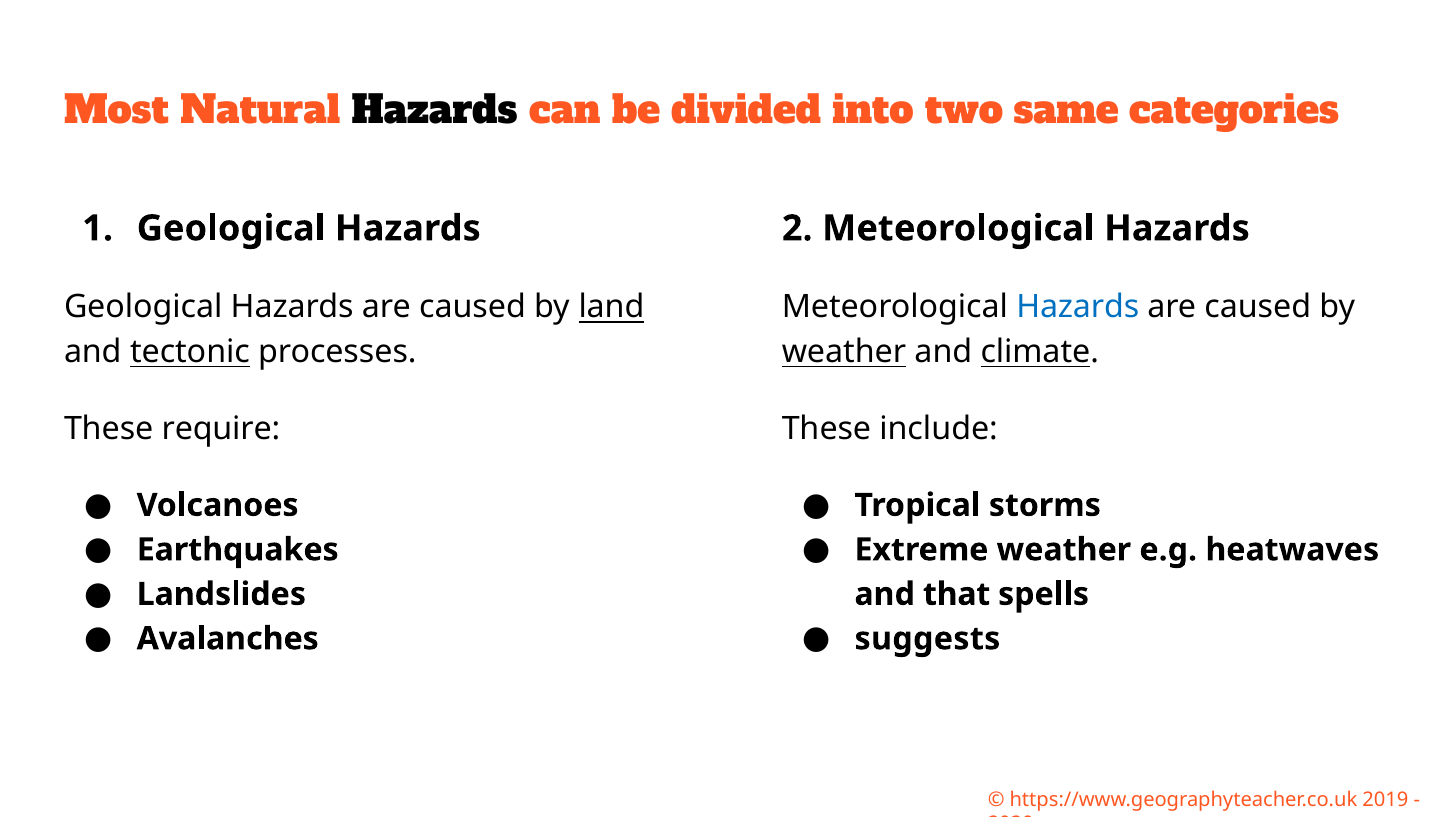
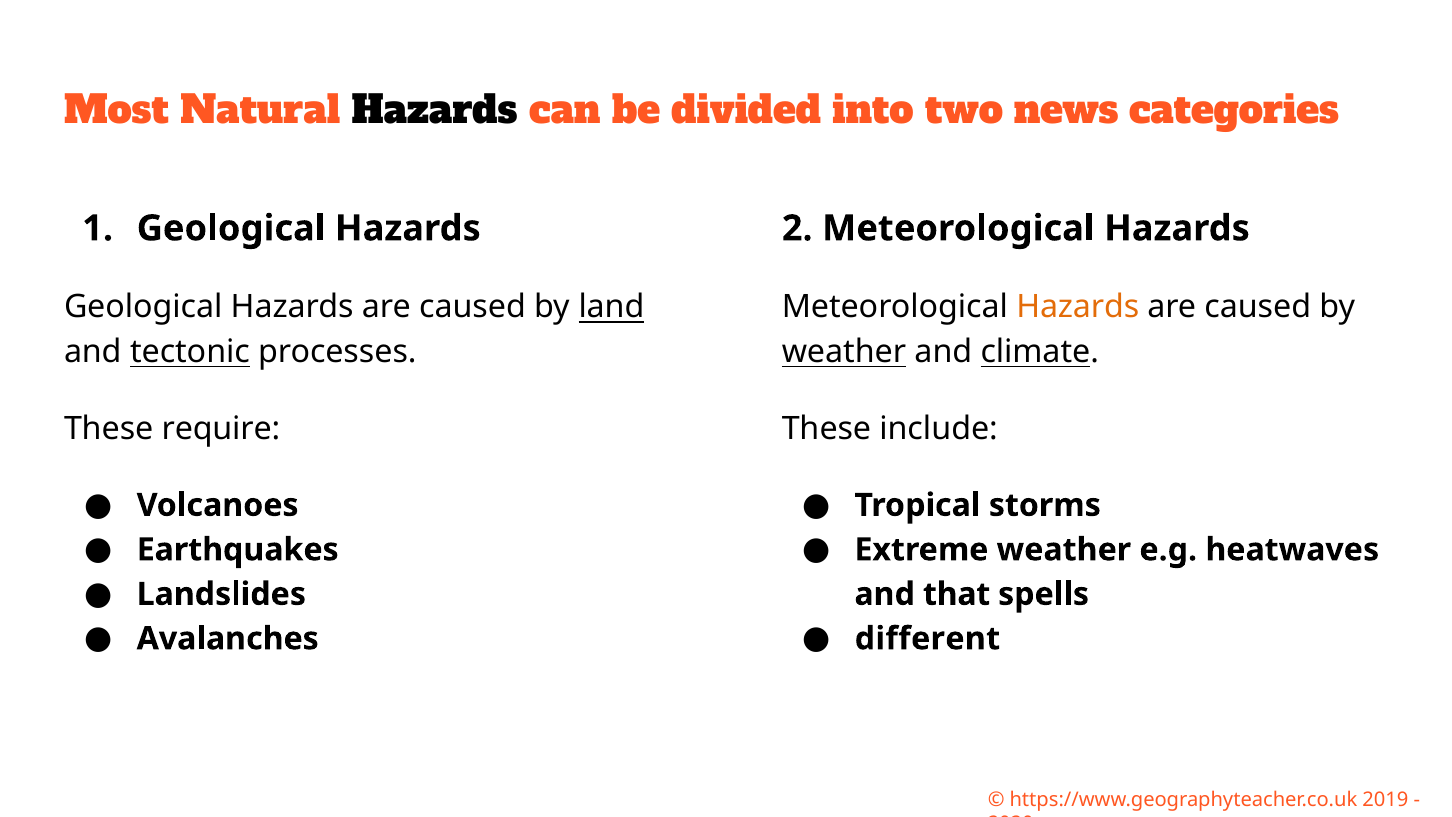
same: same -> news
Hazards at (1078, 307) colour: blue -> orange
suggests: suggests -> different
